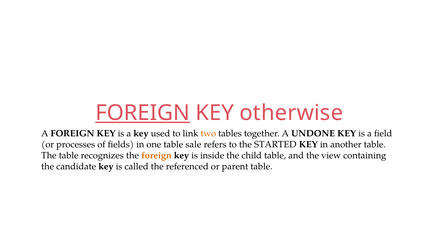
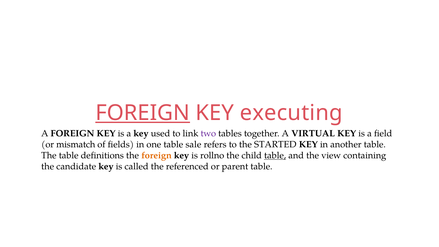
otherwise: otherwise -> executing
two colour: orange -> purple
UNDONE: UNDONE -> VIRTUAL
processes: processes -> mismatch
recognizes: recognizes -> definitions
inside: inside -> rollno
table at (275, 156) underline: none -> present
